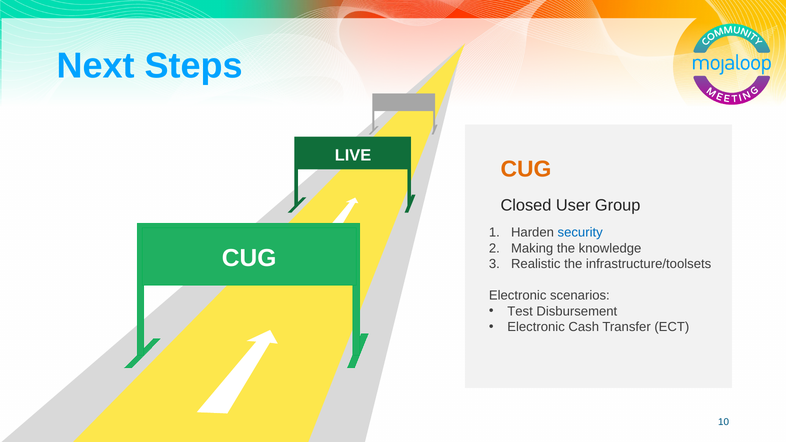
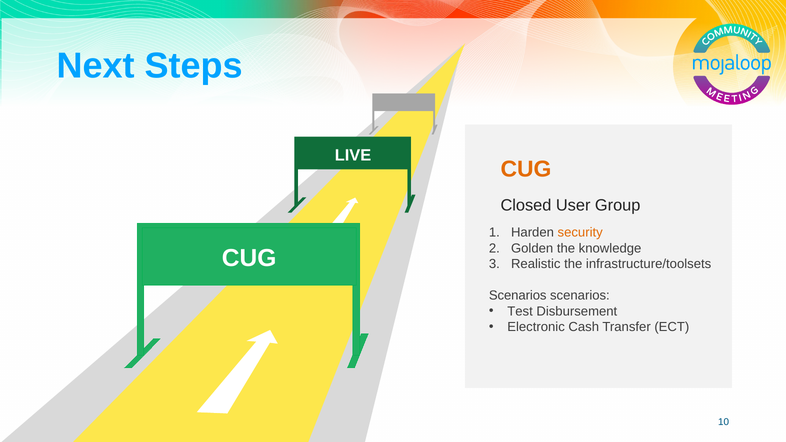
security colour: blue -> orange
Making: Making -> Golden
Electronic at (518, 296): Electronic -> Scenarios
